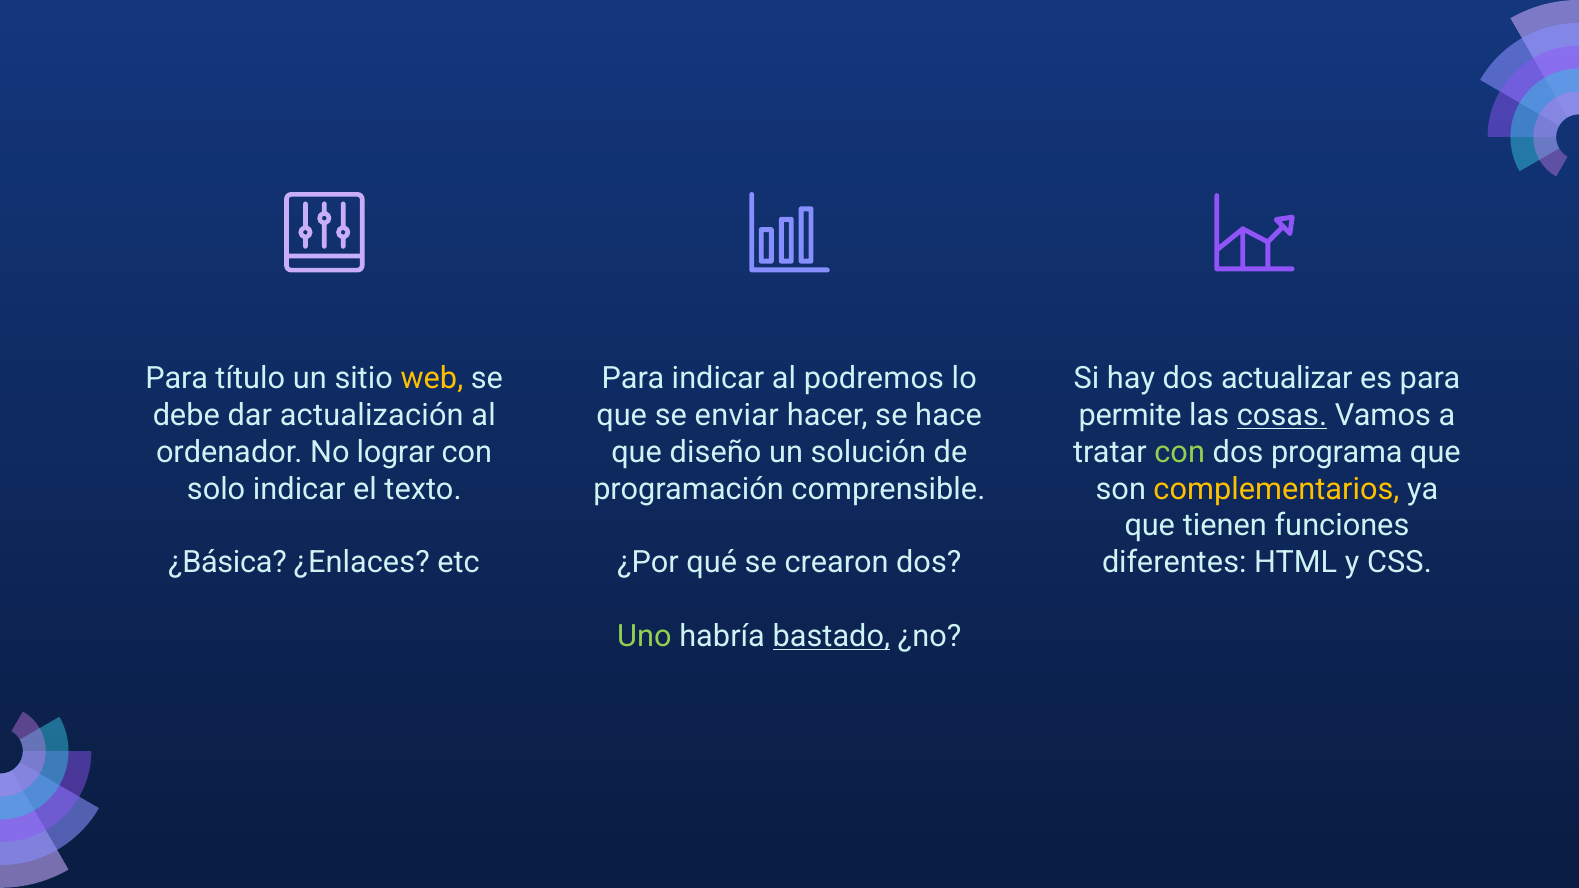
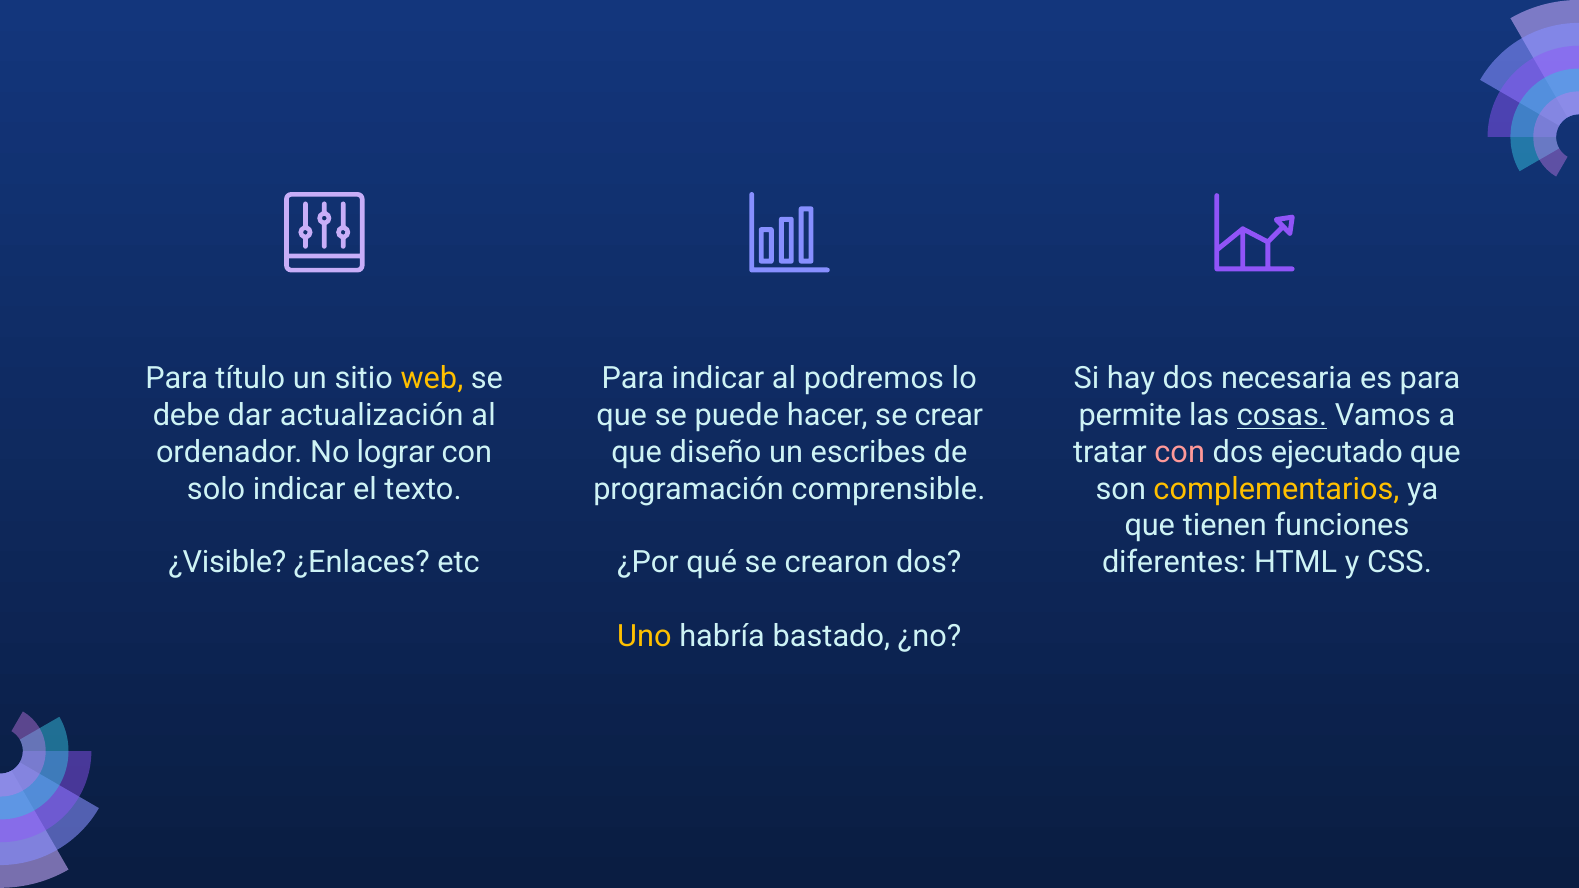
actualizar: actualizar -> necesaria
enviar: enviar -> puede
hace: hace -> crear
solución: solución -> escribes
con at (1180, 452) colour: light green -> pink
programa: programa -> ejecutado
¿Básica: ¿Básica -> ¿Visible
Uno colour: light green -> yellow
bastado underline: present -> none
